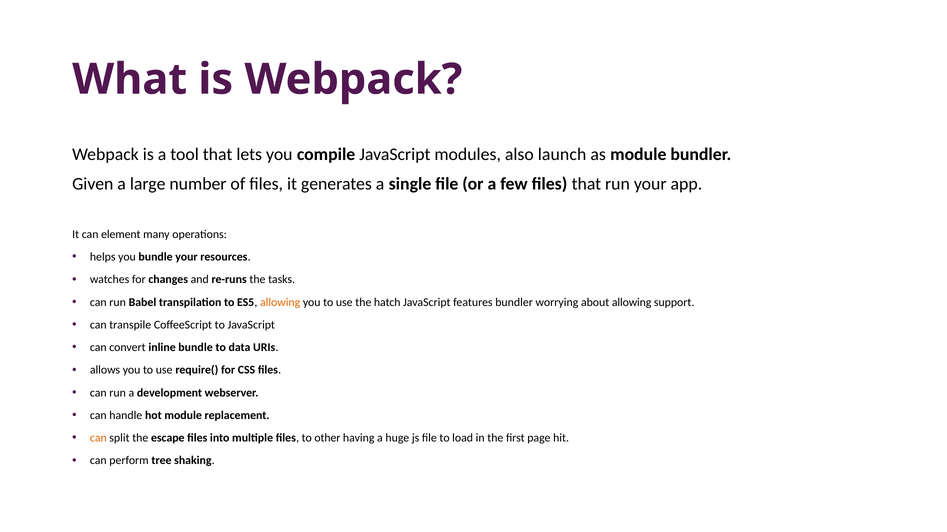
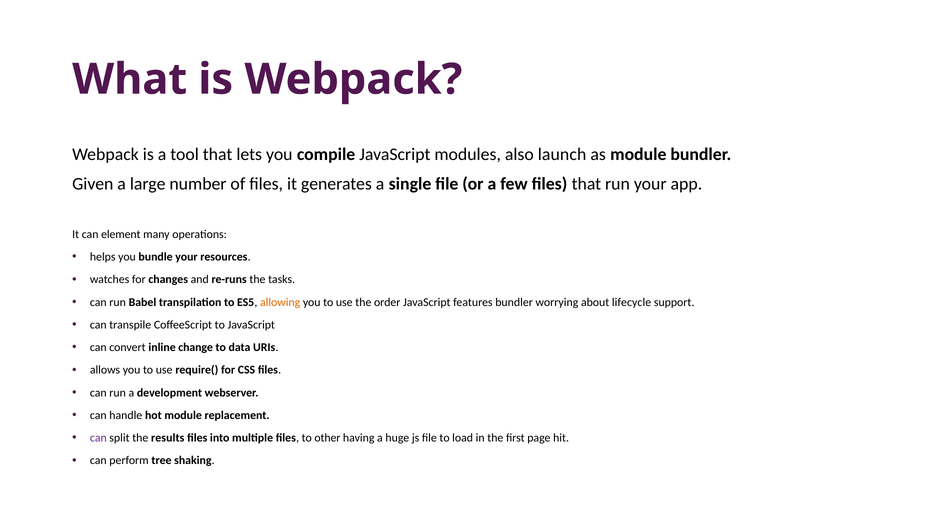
hatch: hatch -> order
about allowing: allowing -> lifecycle
inline bundle: bundle -> change
can at (98, 438) colour: orange -> purple
escape: escape -> results
